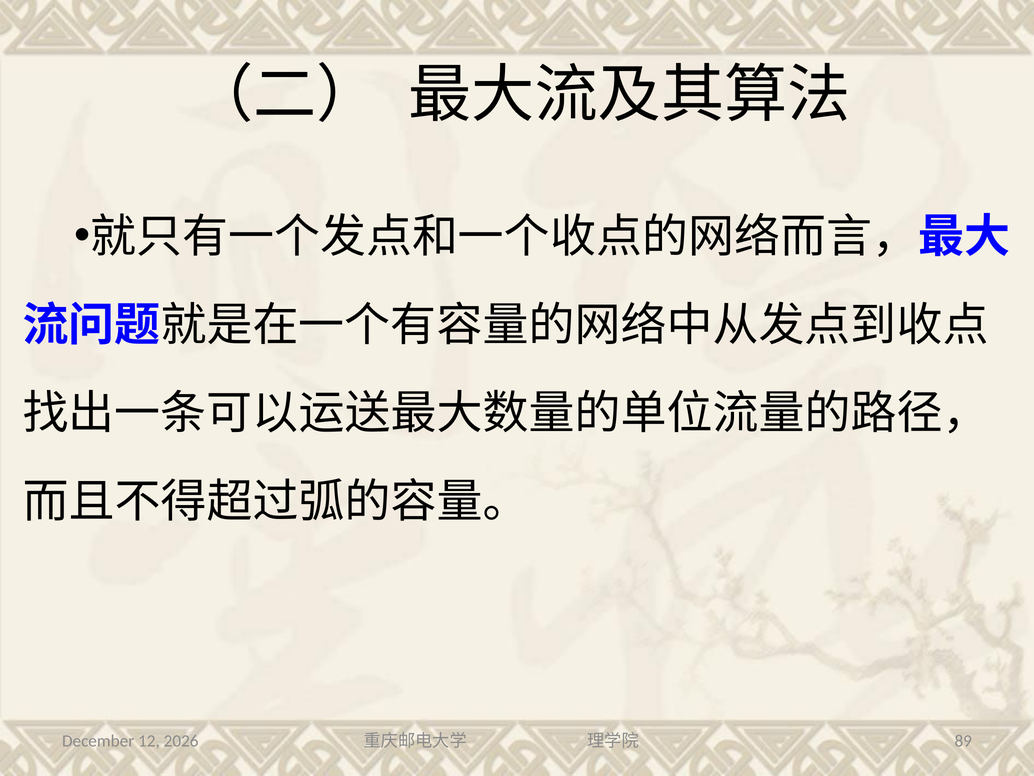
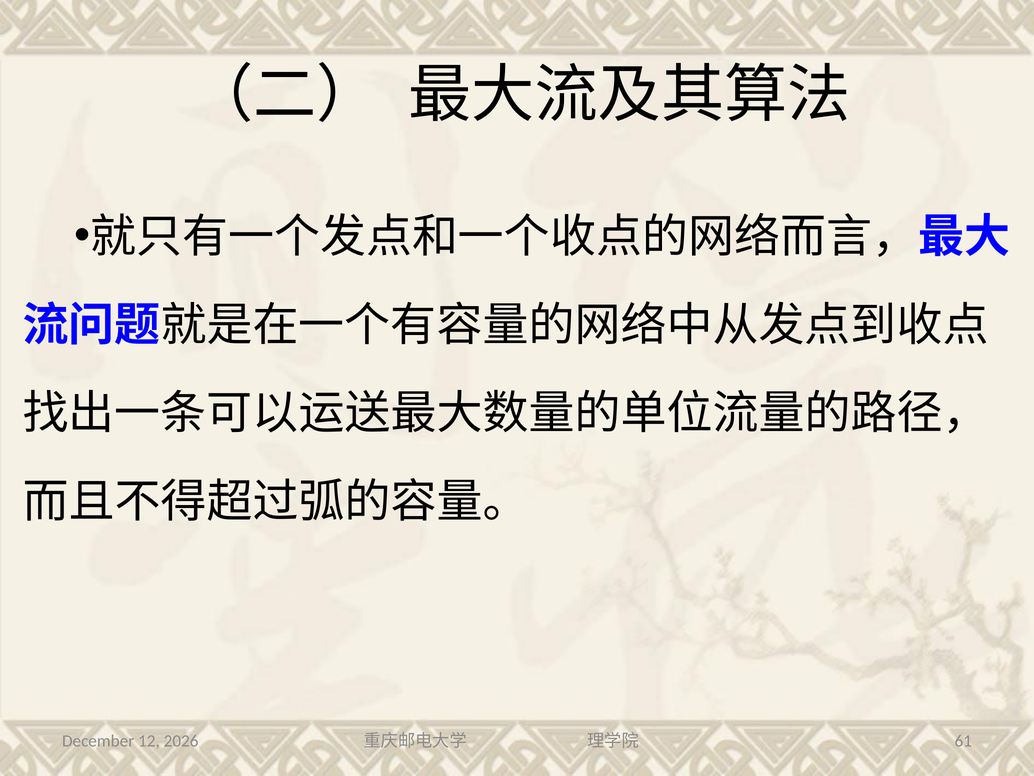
89: 89 -> 61
